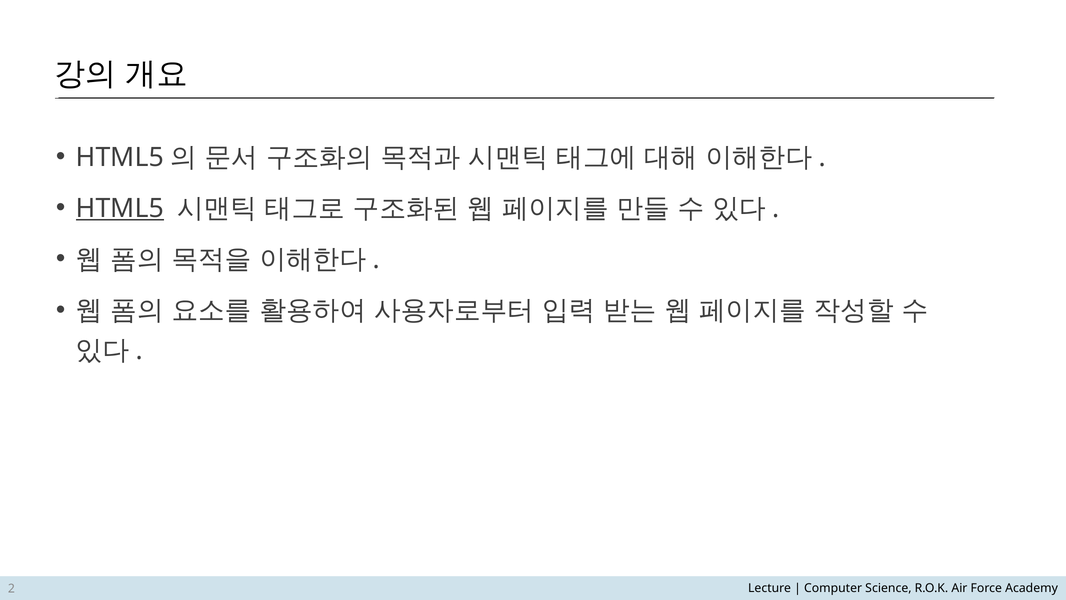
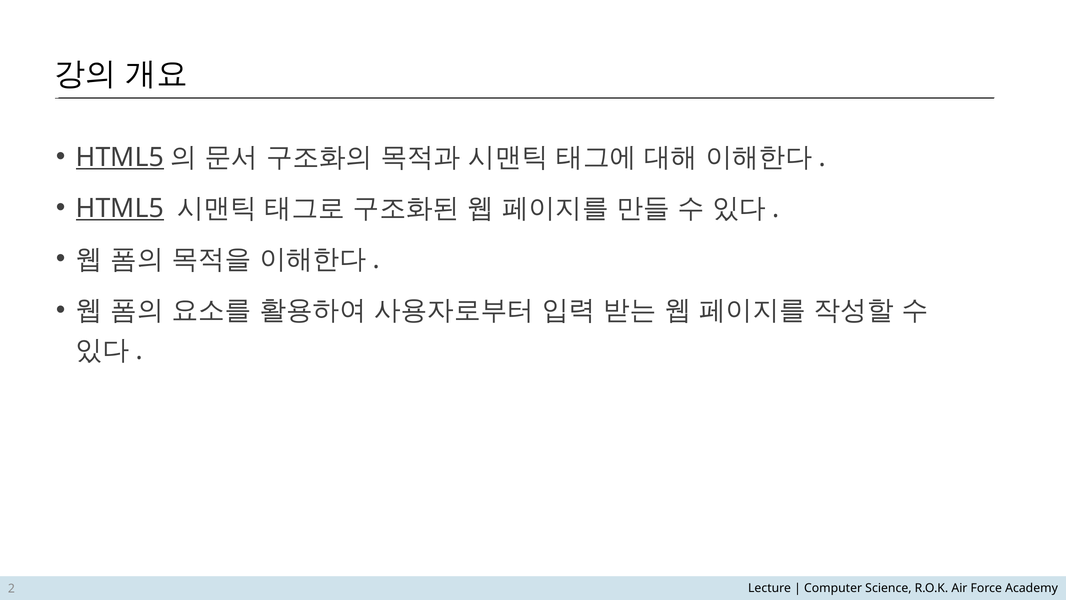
HTML5 at (120, 157) underline: none -> present
